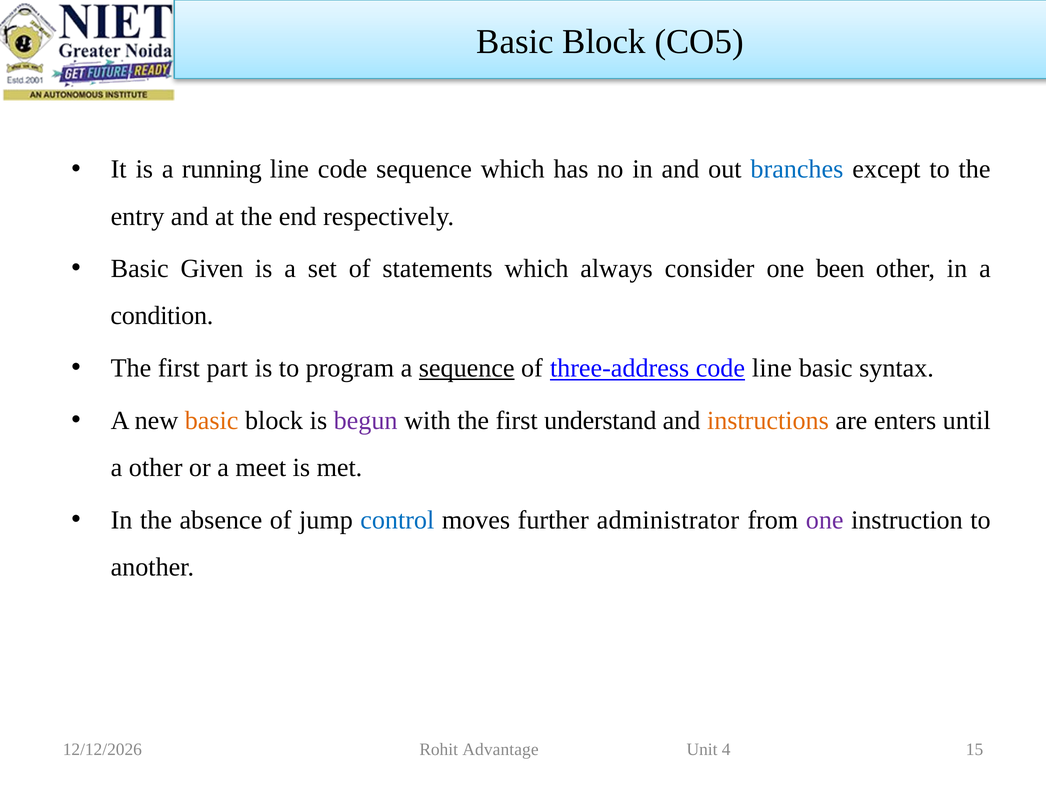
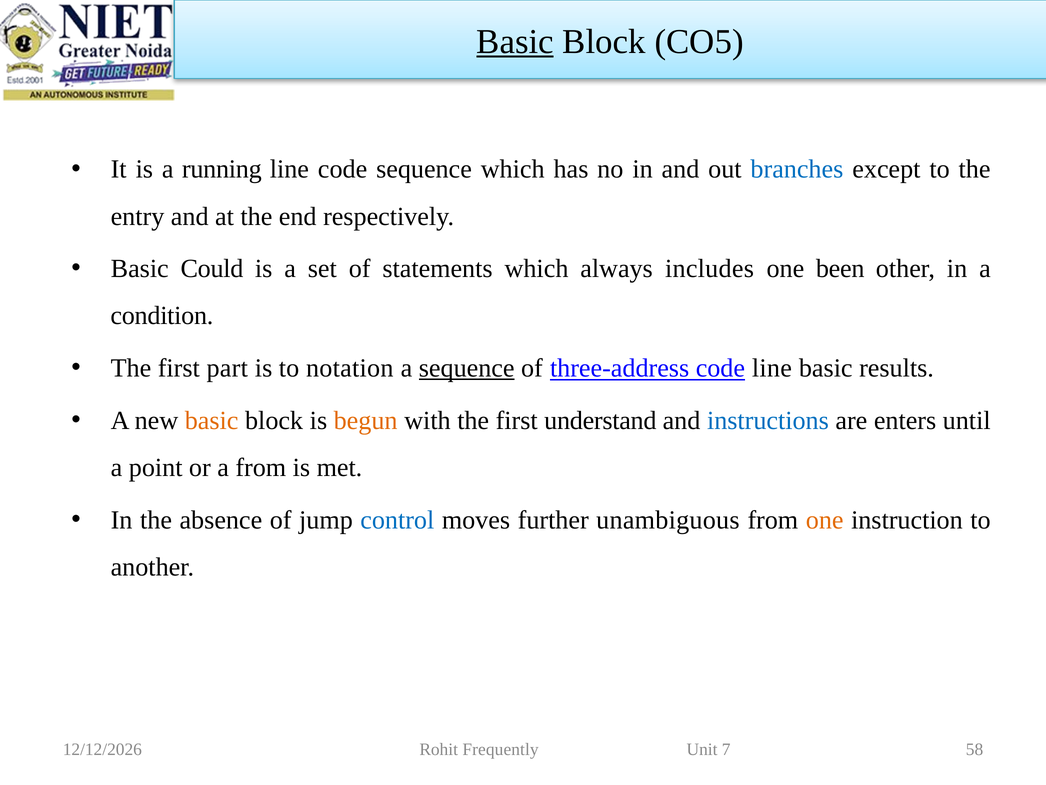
Basic at (515, 42) underline: none -> present
Given: Given -> Could
consider: consider -> includes
program: program -> notation
syntax: syntax -> results
begun colour: purple -> orange
instructions colour: orange -> blue
a other: other -> point
a meet: meet -> from
administrator: administrator -> unambiguous
one at (825, 520) colour: purple -> orange
Advantage: Advantage -> Frequently
4: 4 -> 7
15: 15 -> 58
